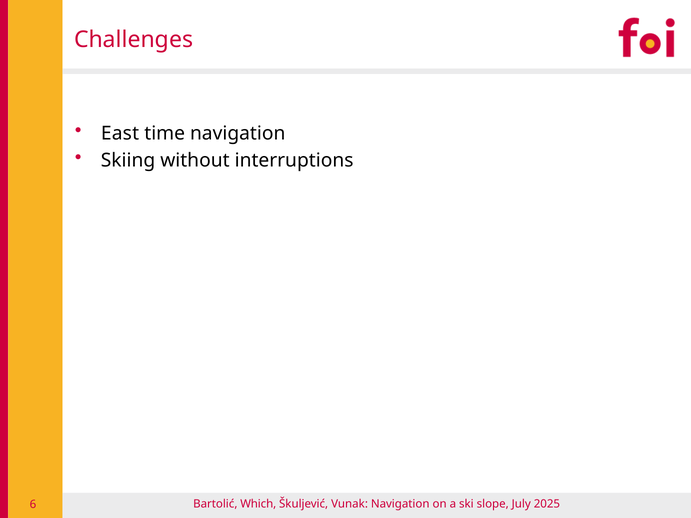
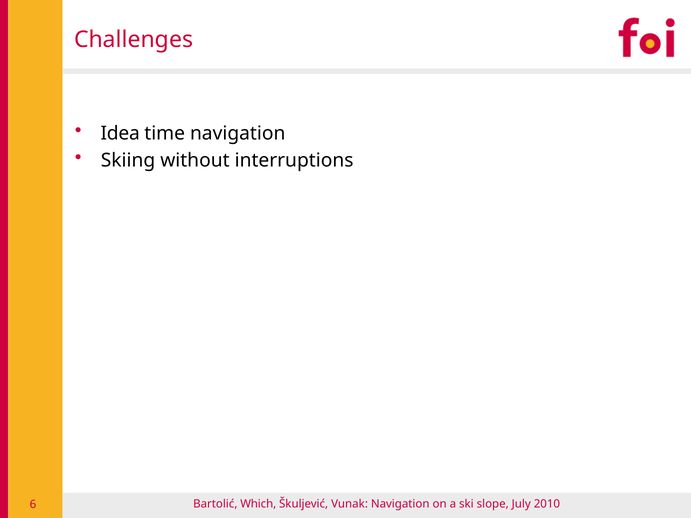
East: East -> Idea
2025: 2025 -> 2010
